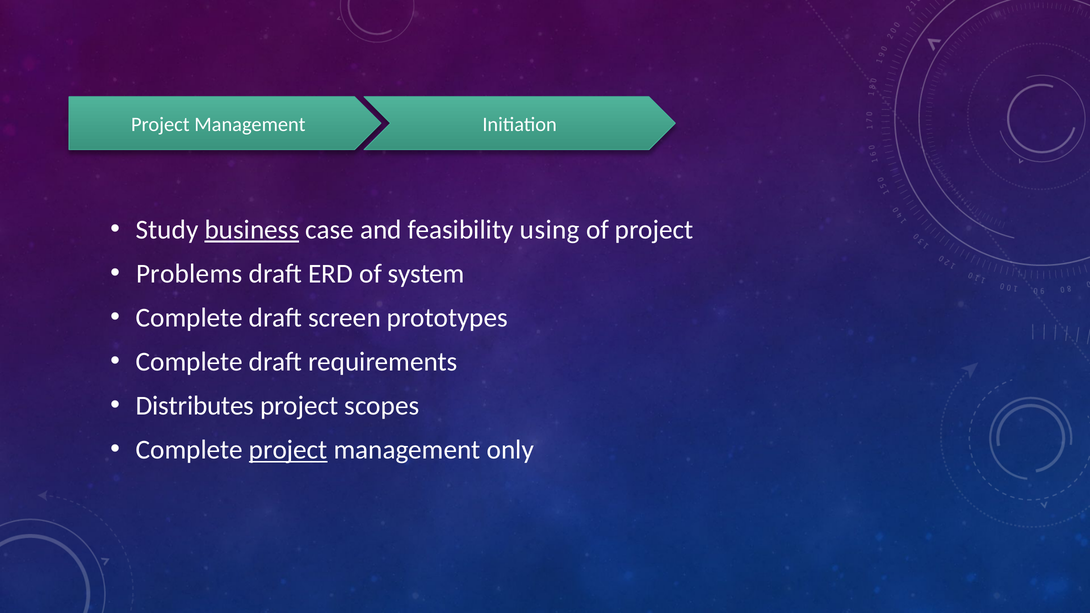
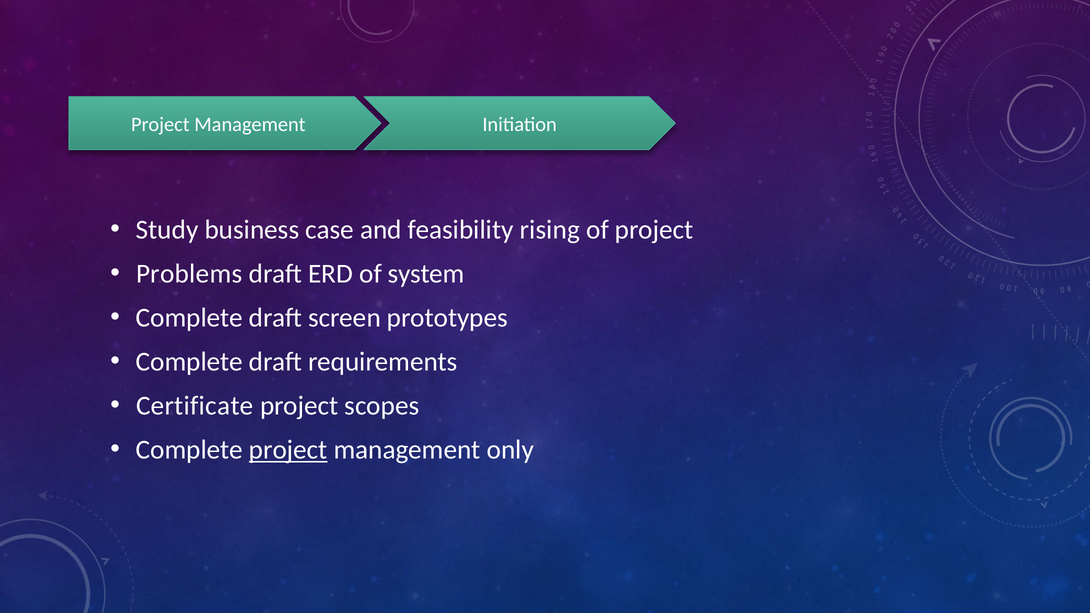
business underline: present -> none
using: using -> rising
Distributes: Distributes -> Certificate
